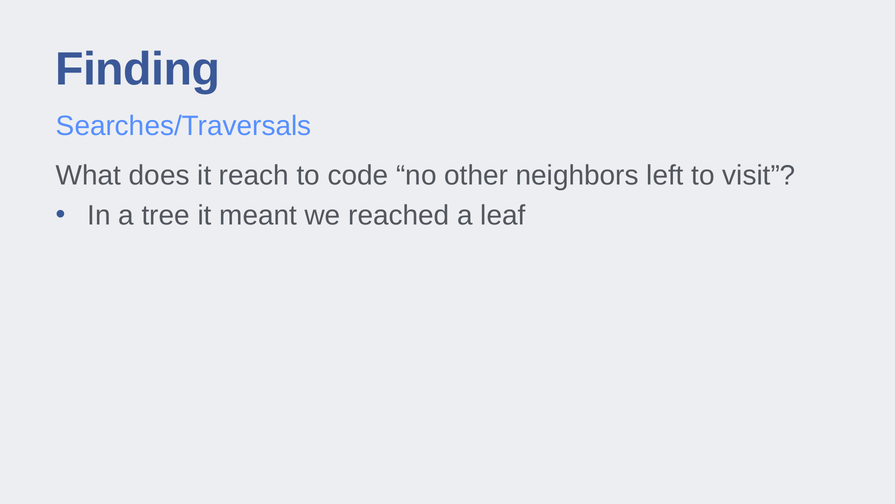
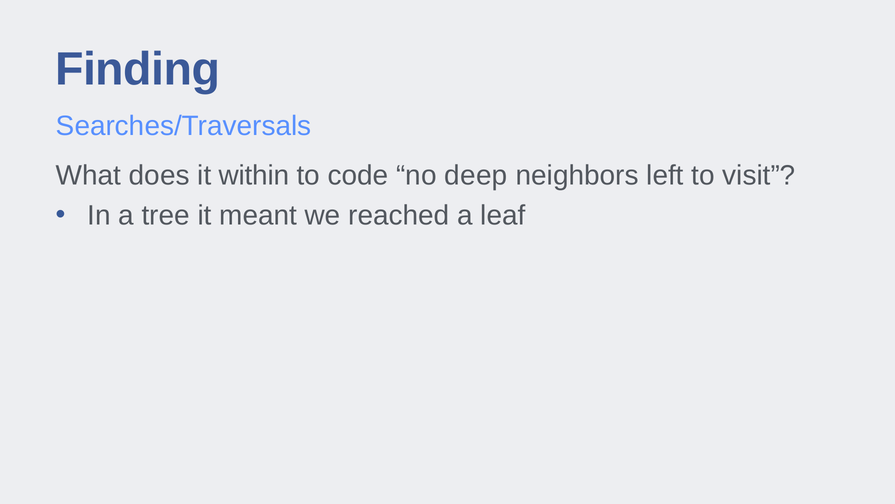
reach: reach -> within
other: other -> deep
